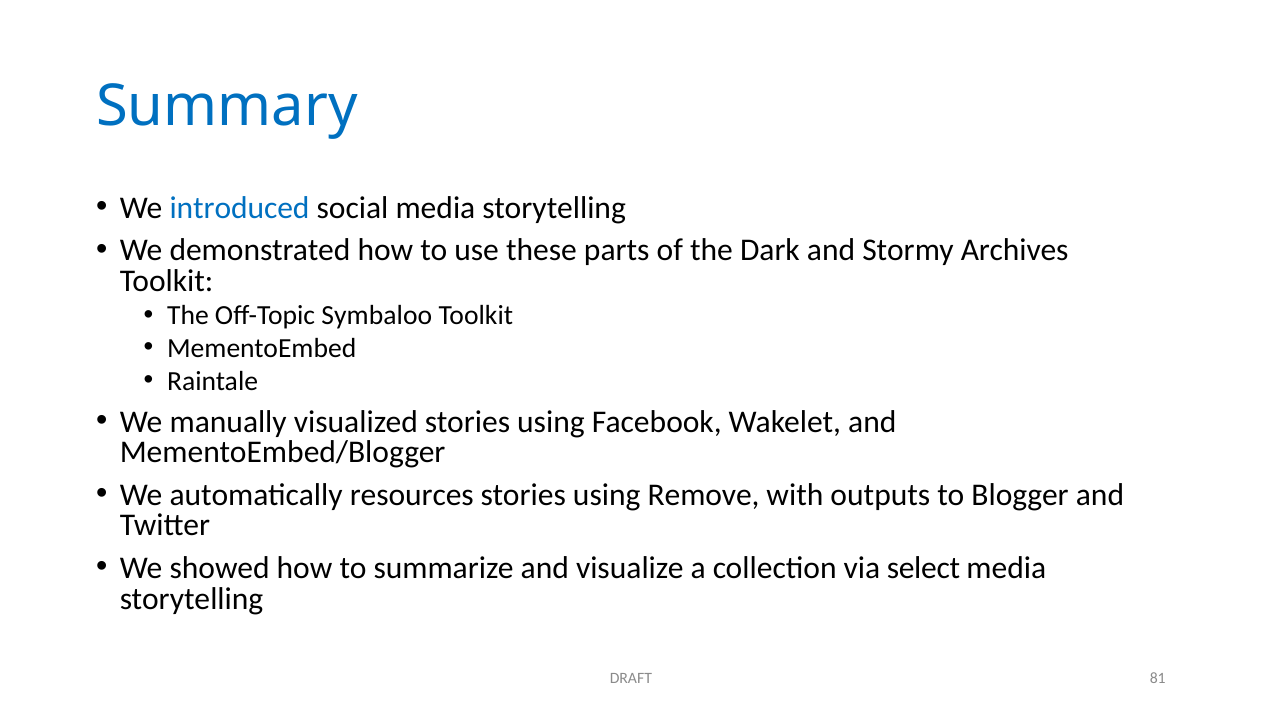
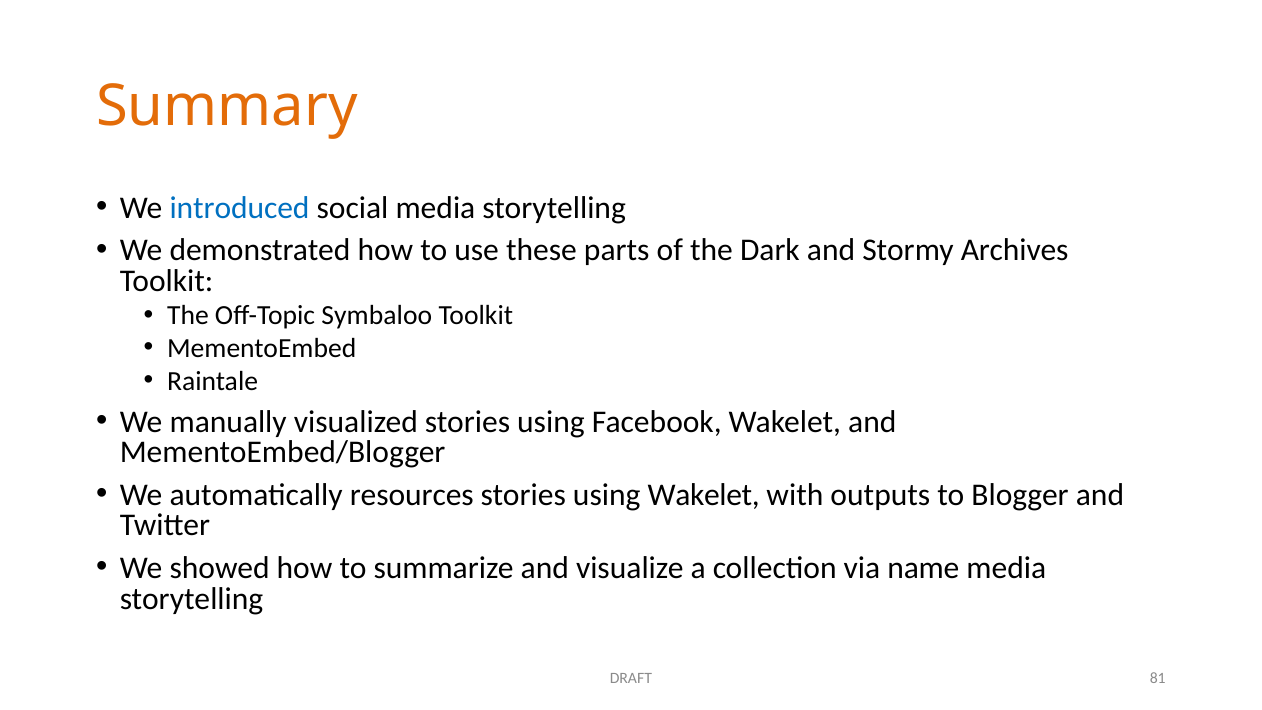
Summary colour: blue -> orange
using Remove: Remove -> Wakelet
select: select -> name
